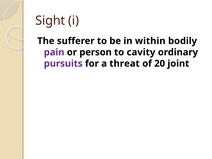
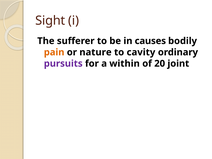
within: within -> causes
pain colour: purple -> orange
person: person -> nature
threat: threat -> within
